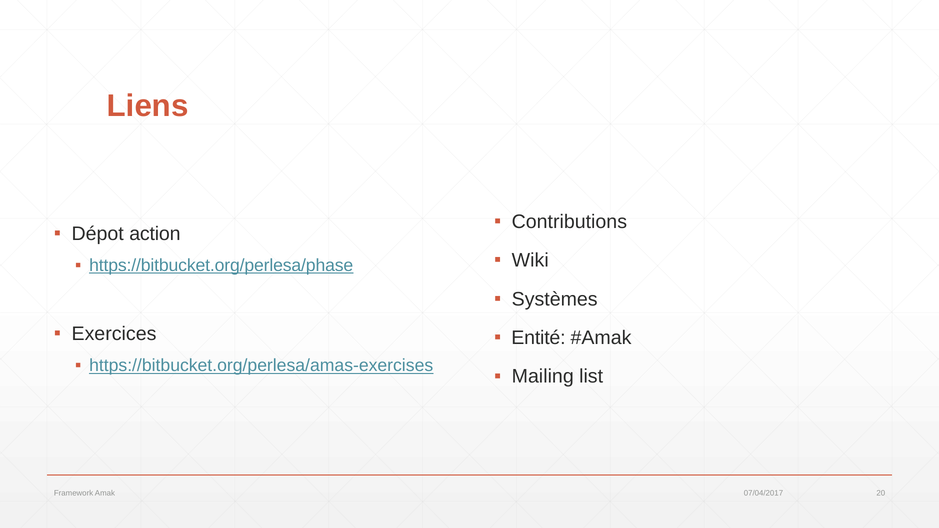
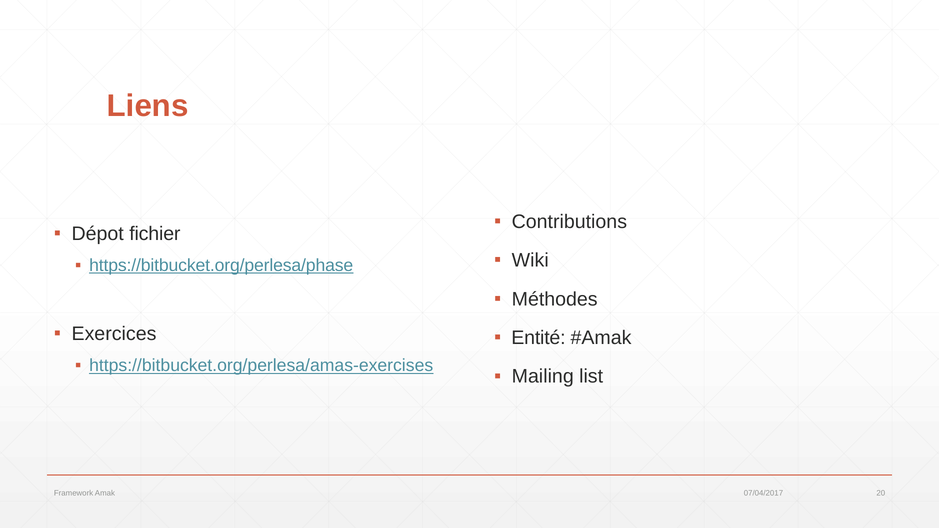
action: action -> fichier
Systèmes: Systèmes -> Méthodes
